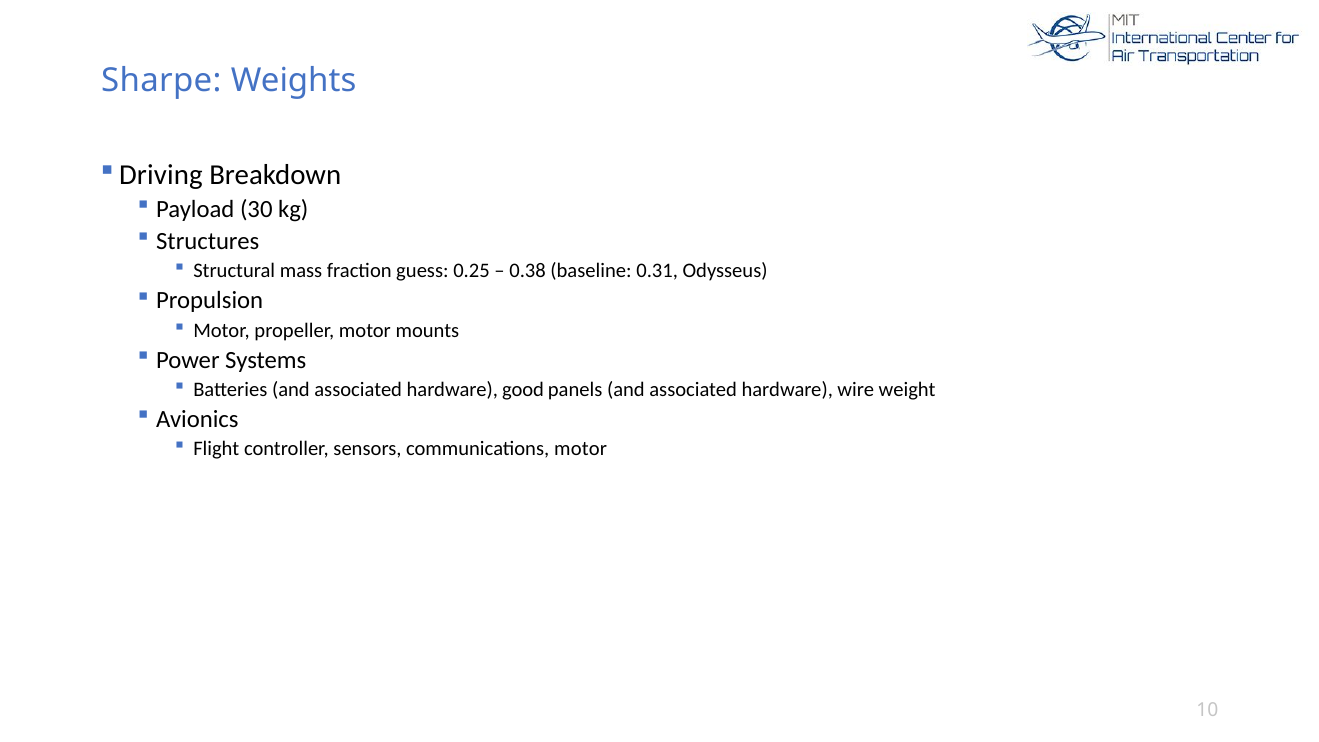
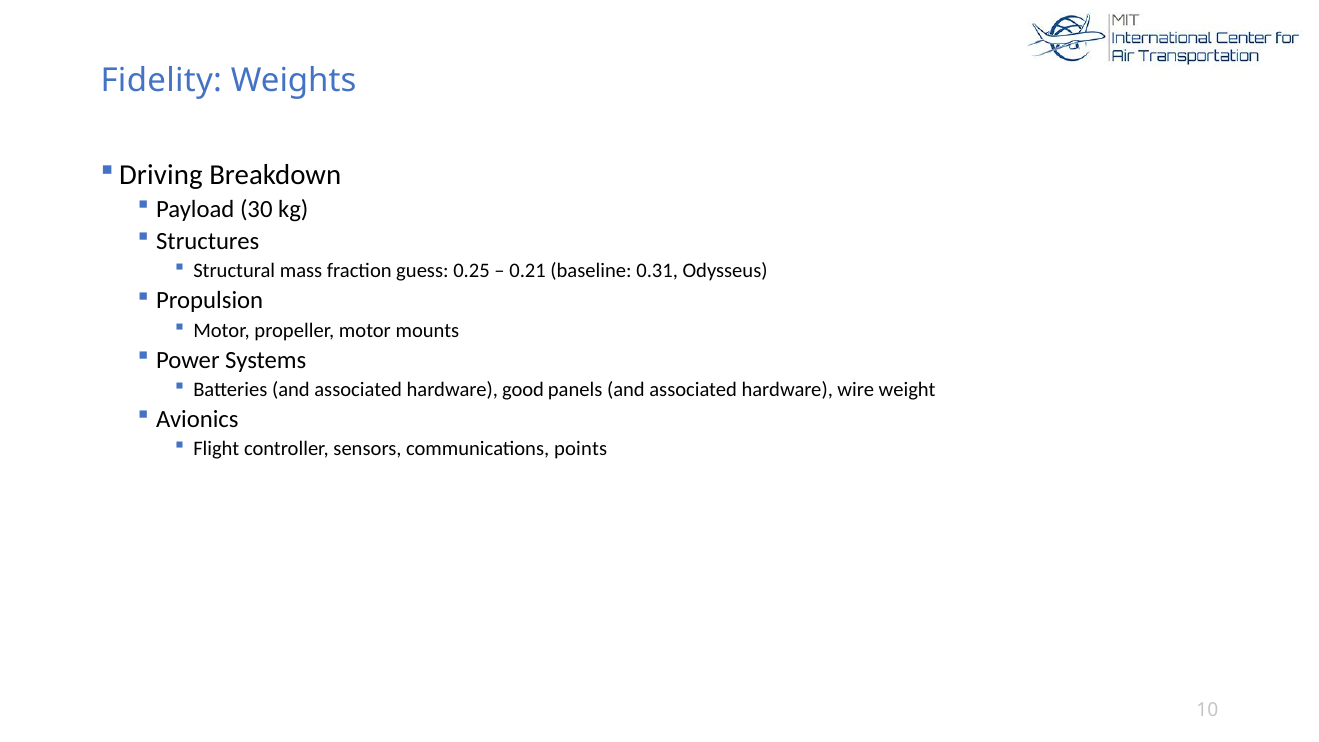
Sharpe: Sharpe -> Fidelity
0.38: 0.38 -> 0.21
communications motor: motor -> points
